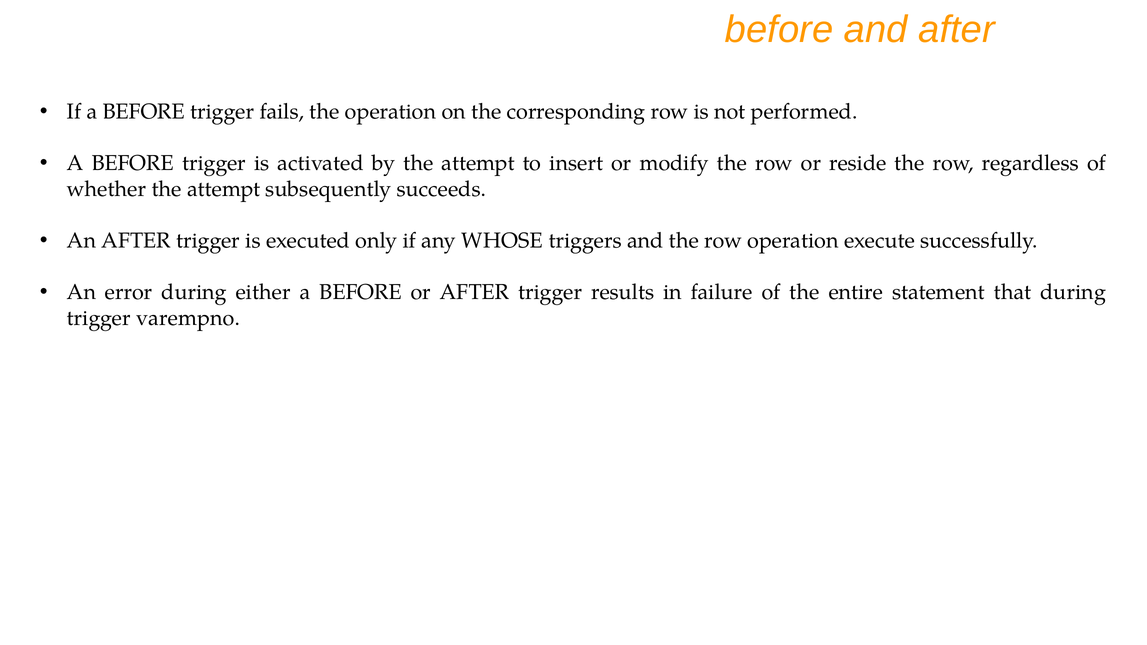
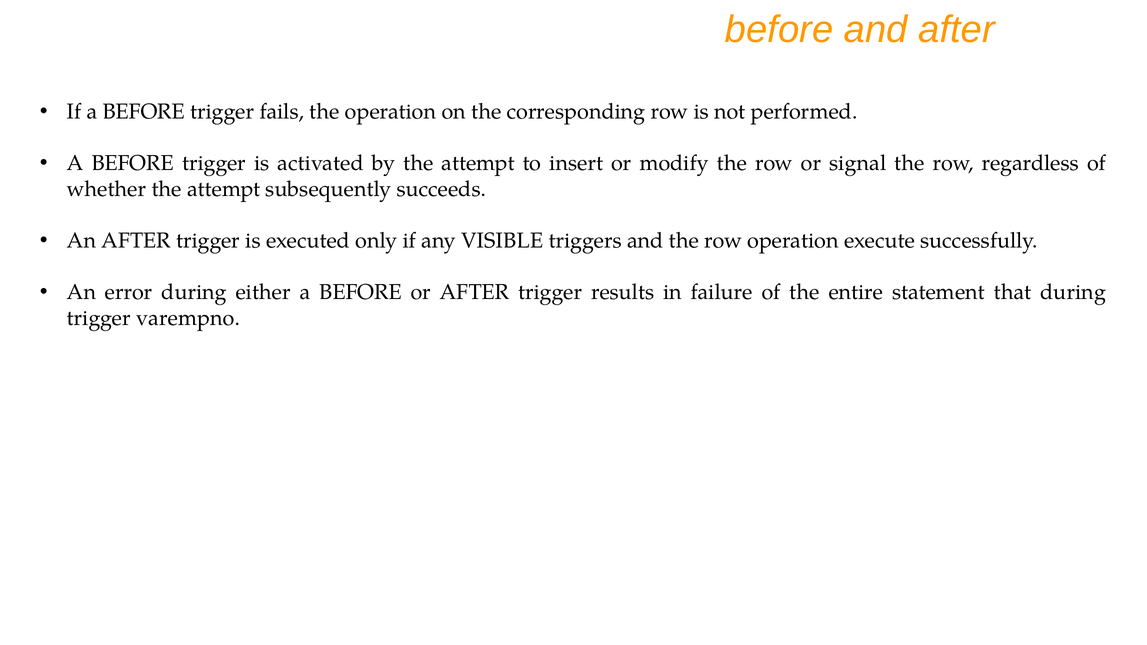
reside: reside -> signal
WHOSE: WHOSE -> VISIBLE
